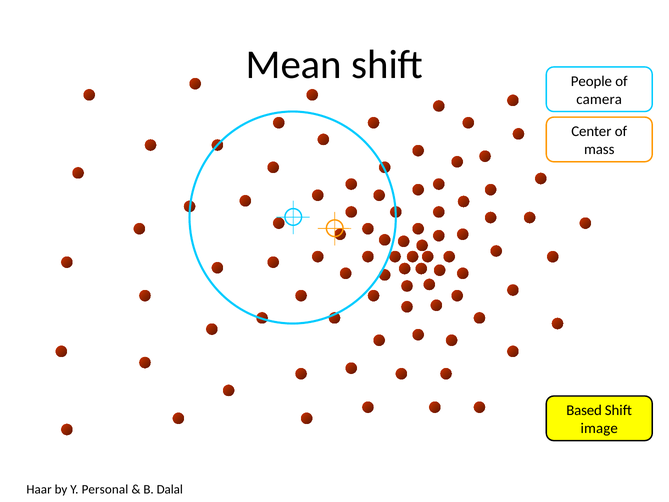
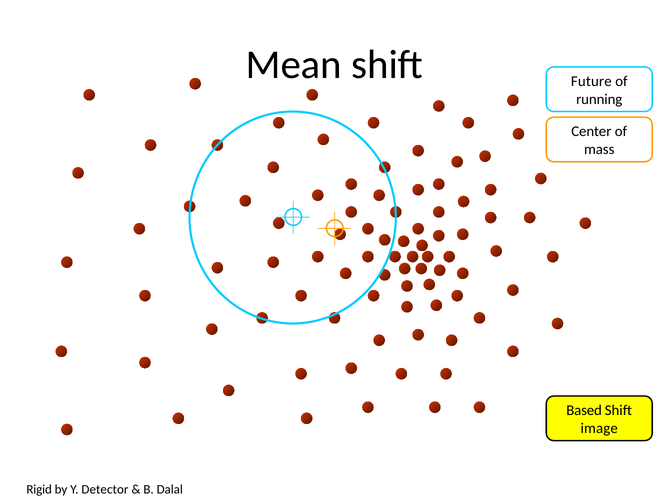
People: People -> Future
camera: camera -> running
Haar: Haar -> Rigid
Personal: Personal -> Detector
